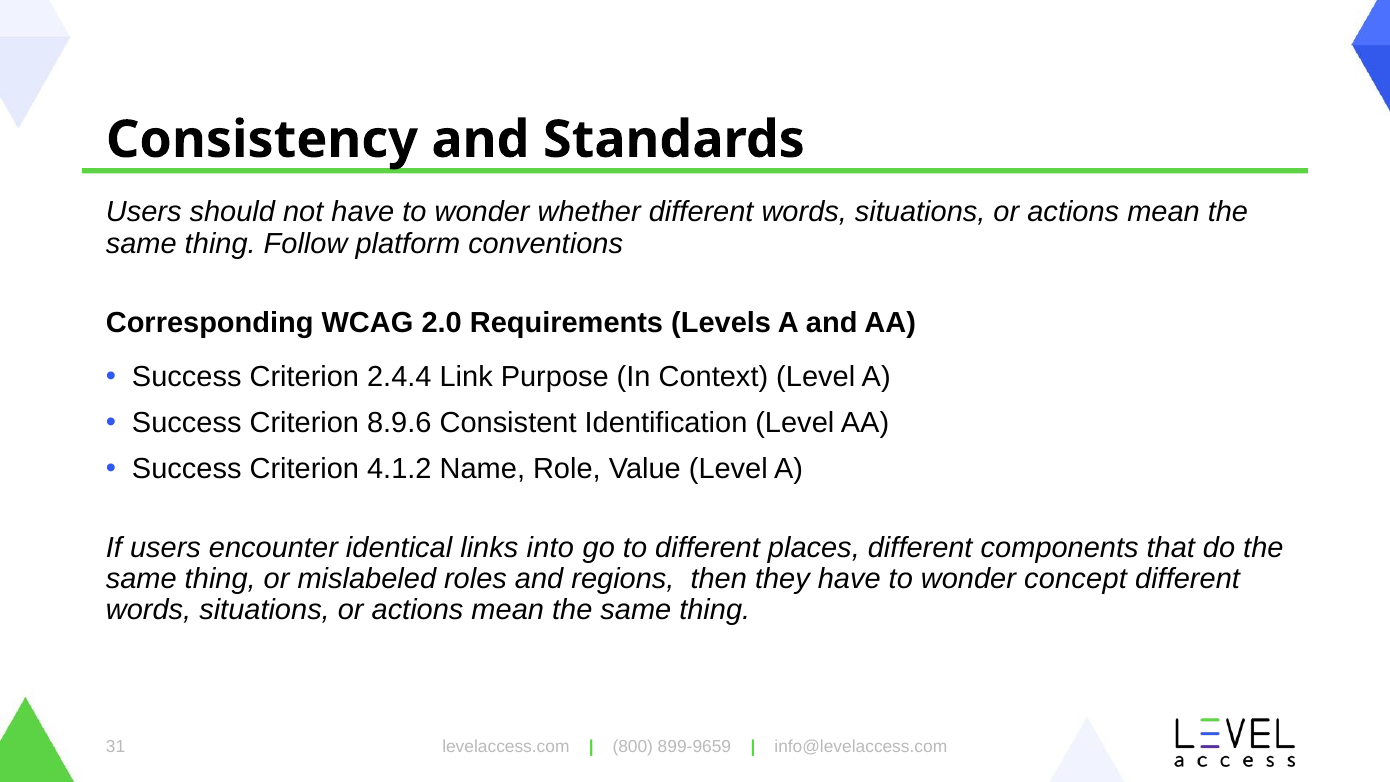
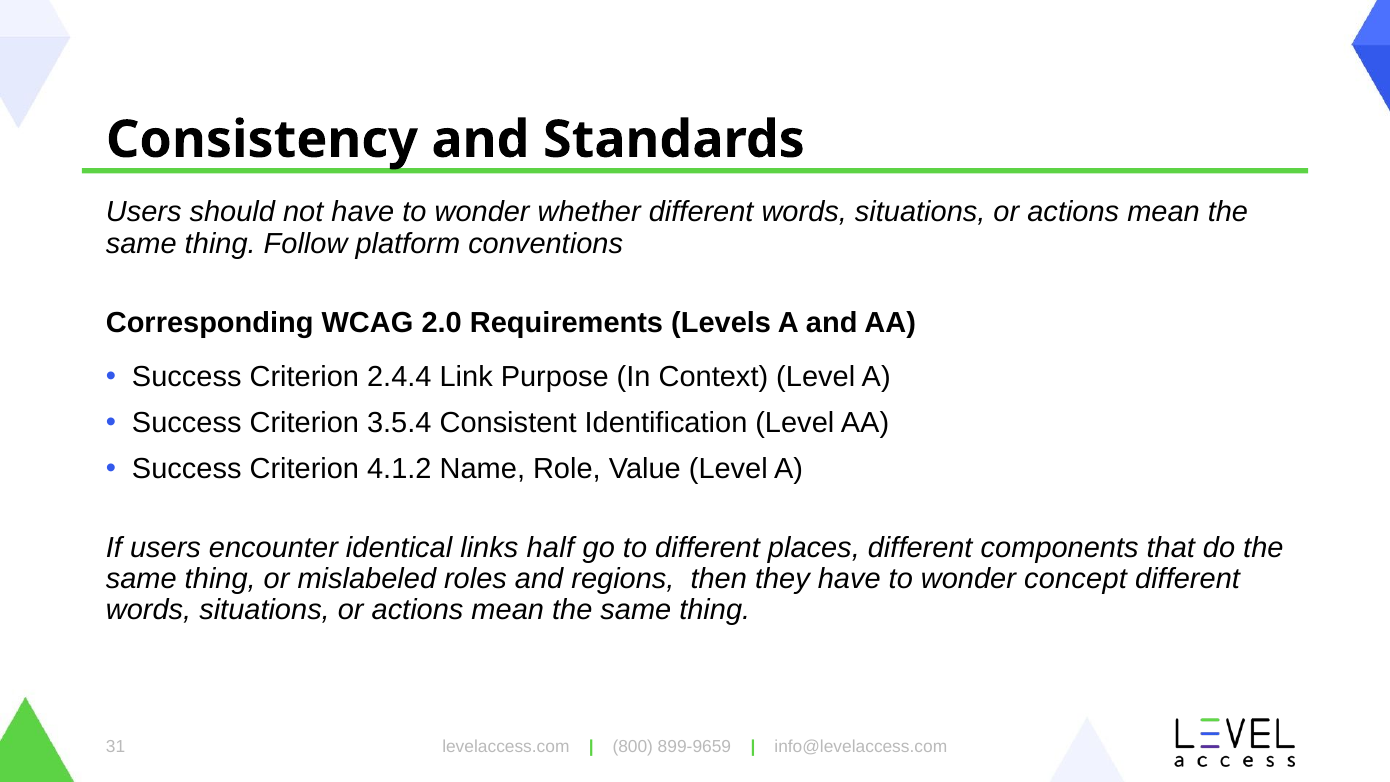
8.9.6: 8.9.6 -> 3.5.4
into: into -> half
